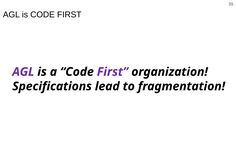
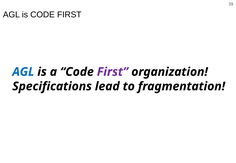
AGL at (23, 72) colour: purple -> blue
